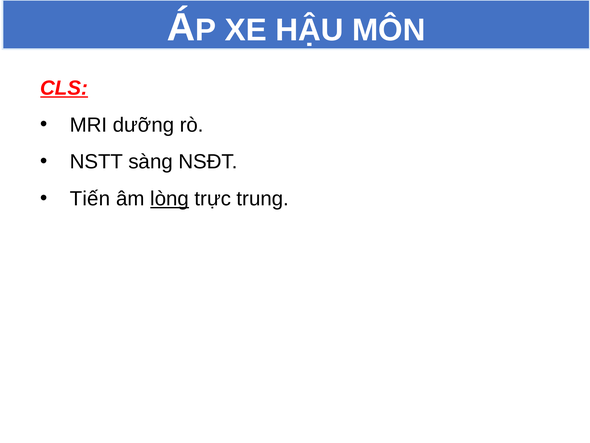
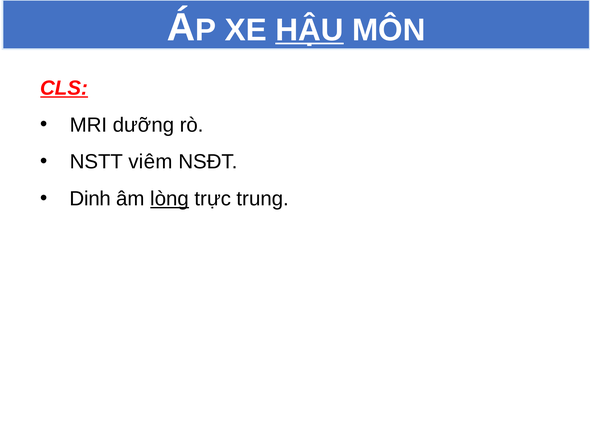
HẬU underline: none -> present
sàng: sàng -> viêm
Tiến: Tiến -> Dinh
